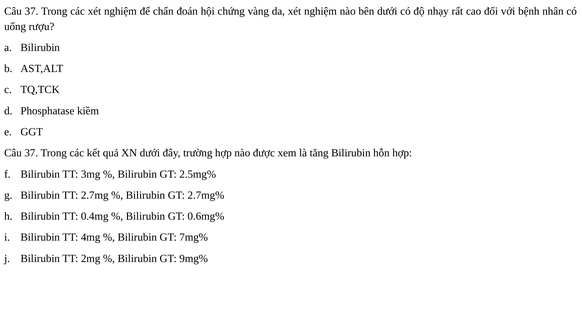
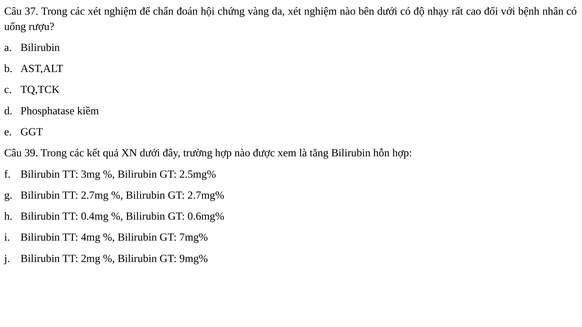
37 at (31, 153): 37 -> 39
